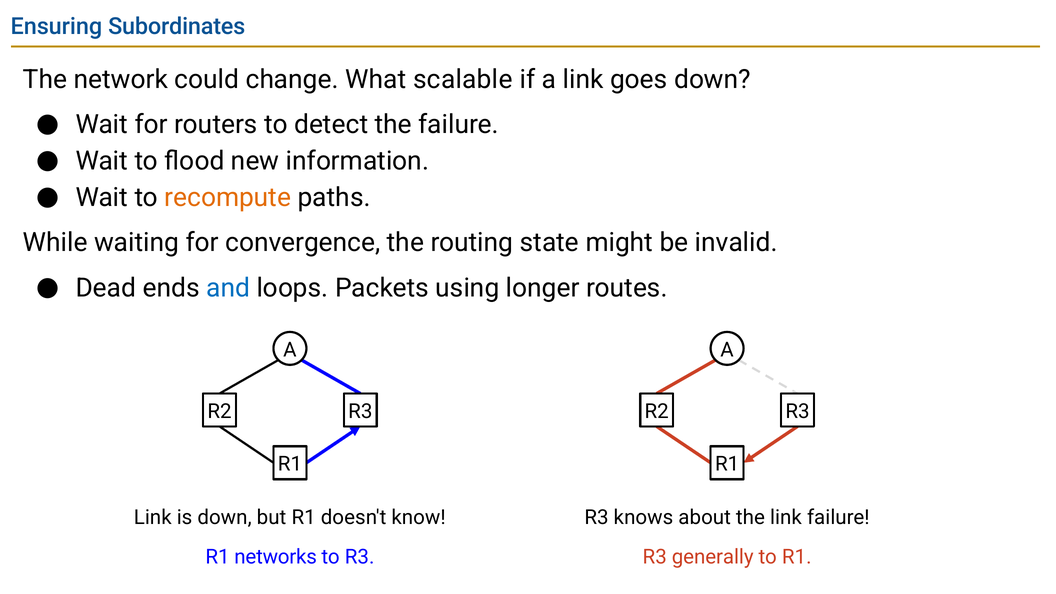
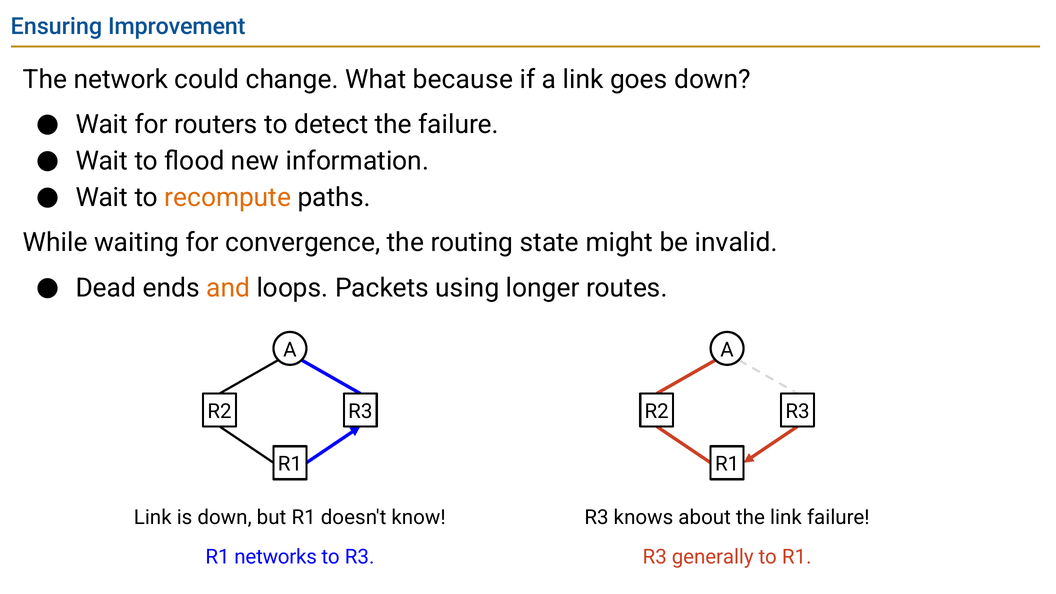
Subordinates: Subordinates -> Improvement
scalable: scalable -> because
and colour: blue -> orange
